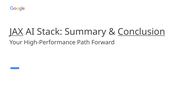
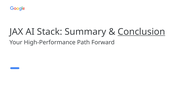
JAX underline: present -> none
